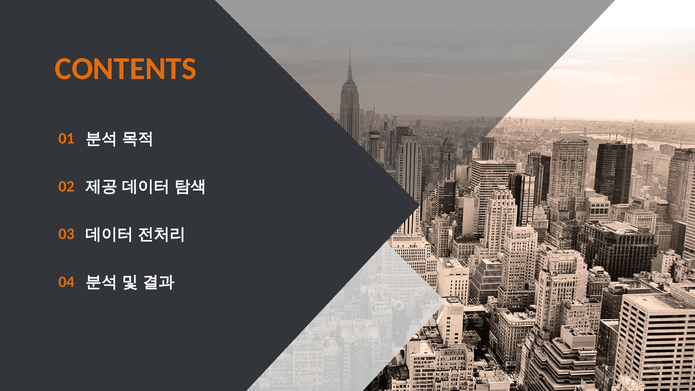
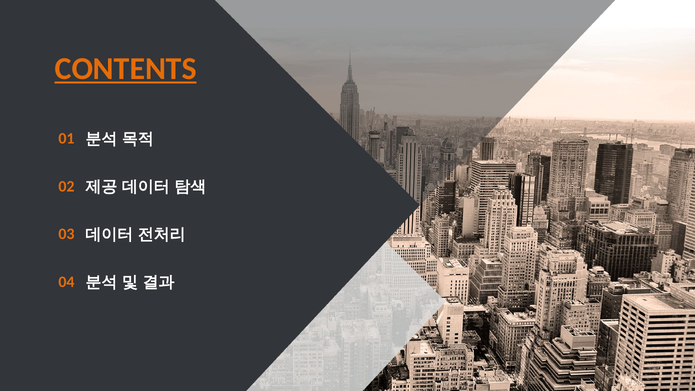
CONTENTS underline: none -> present
